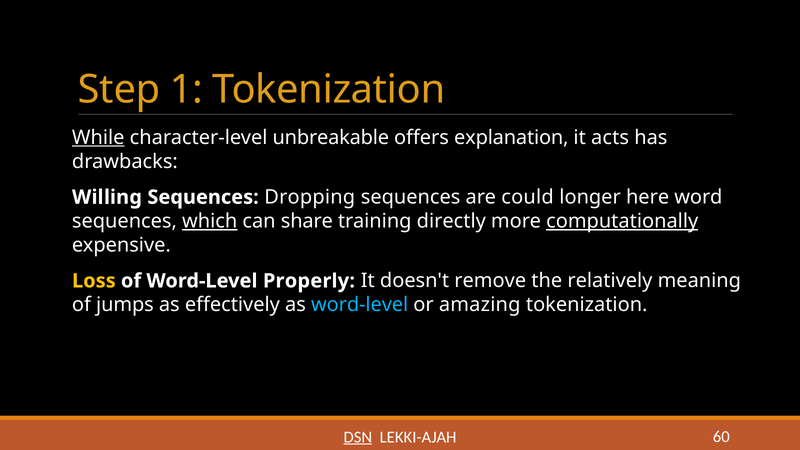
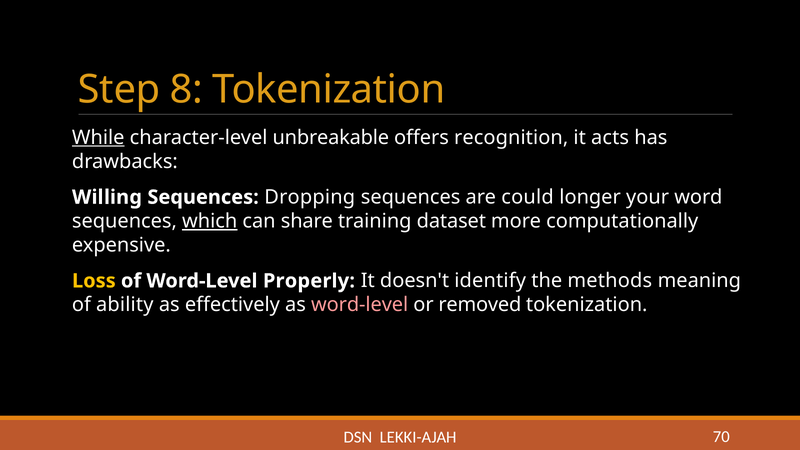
1: 1 -> 8
explanation: explanation -> recognition
here: here -> your
directly: directly -> dataset
computationally underline: present -> none
remove: remove -> identify
relatively: relatively -> methods
jumps: jumps -> ability
word-level at (360, 305) colour: light blue -> pink
amazing: amazing -> removed
DSN underline: present -> none
60: 60 -> 70
